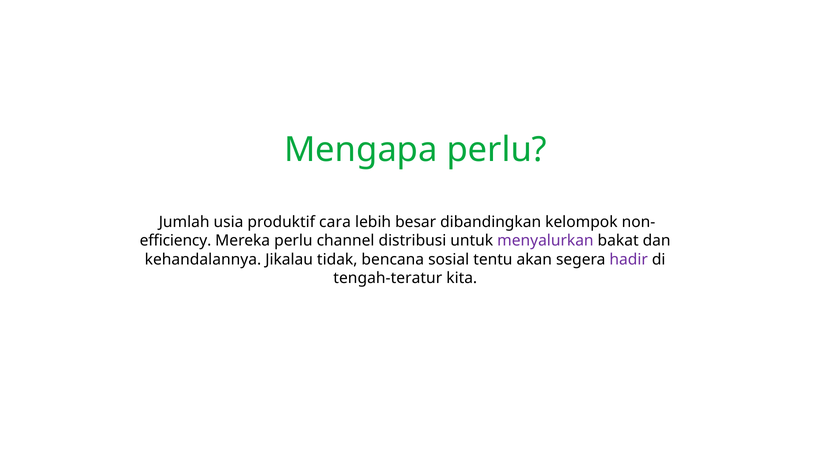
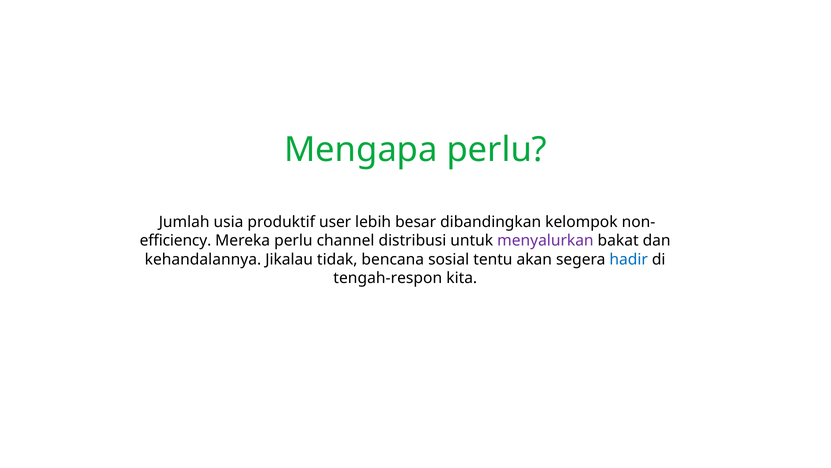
cara: cara -> user
hadir colour: purple -> blue
tengah-teratur: tengah-teratur -> tengah-respon
